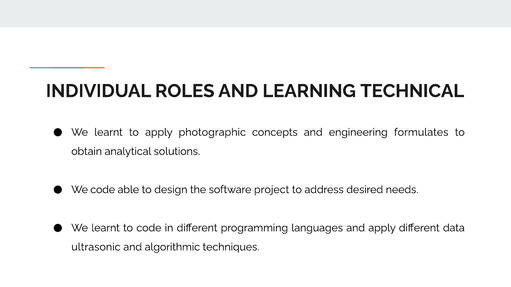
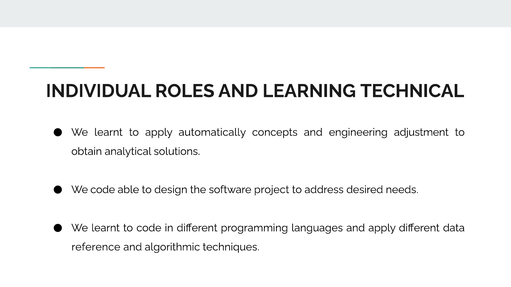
photographic: photographic -> automatically
formulates: formulates -> adjustment
ultrasonic: ultrasonic -> reference
